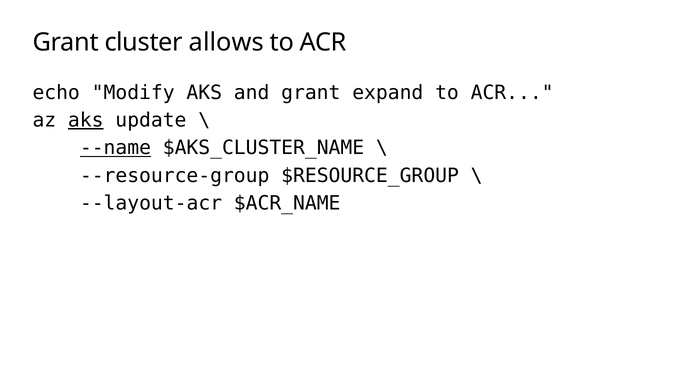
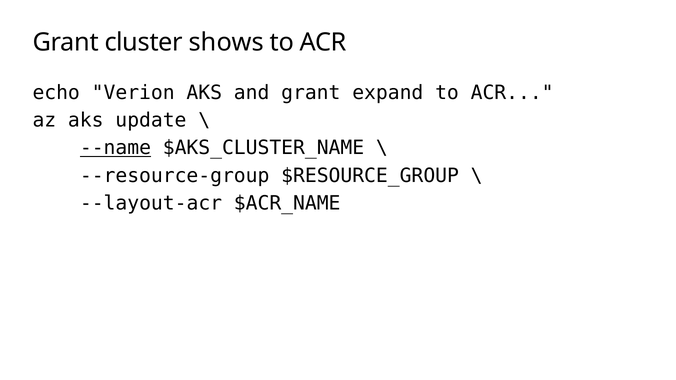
allows: allows -> shows
Modify: Modify -> Verion
aks at (86, 120) underline: present -> none
